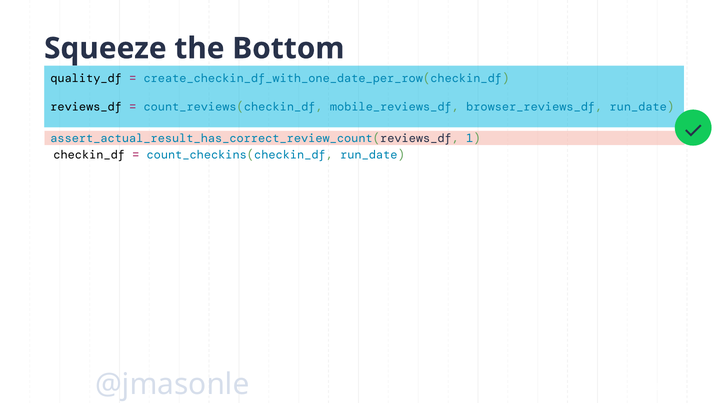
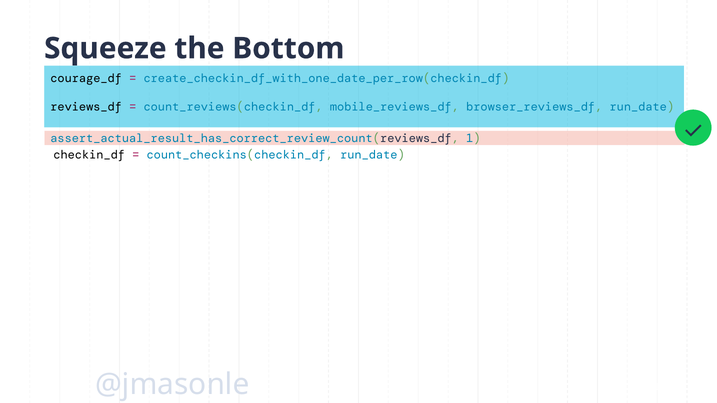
quality_df: quality_df -> courage_df
